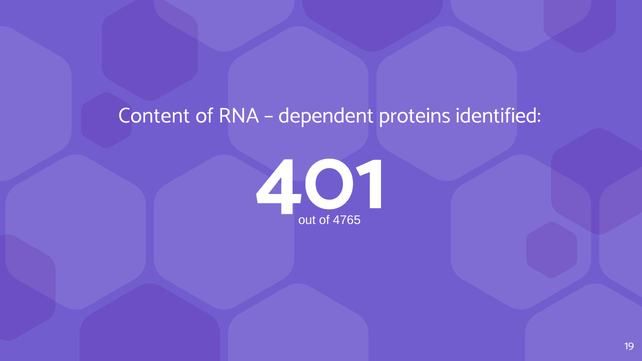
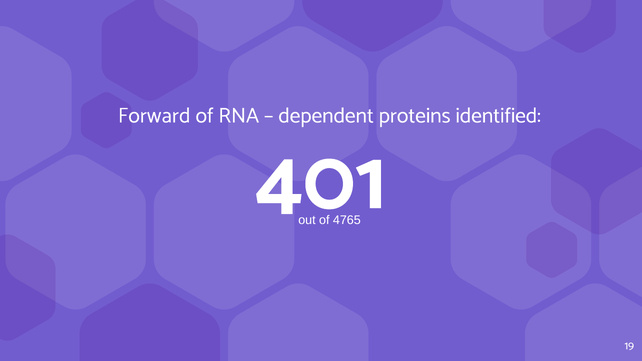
Content: Content -> Forward
